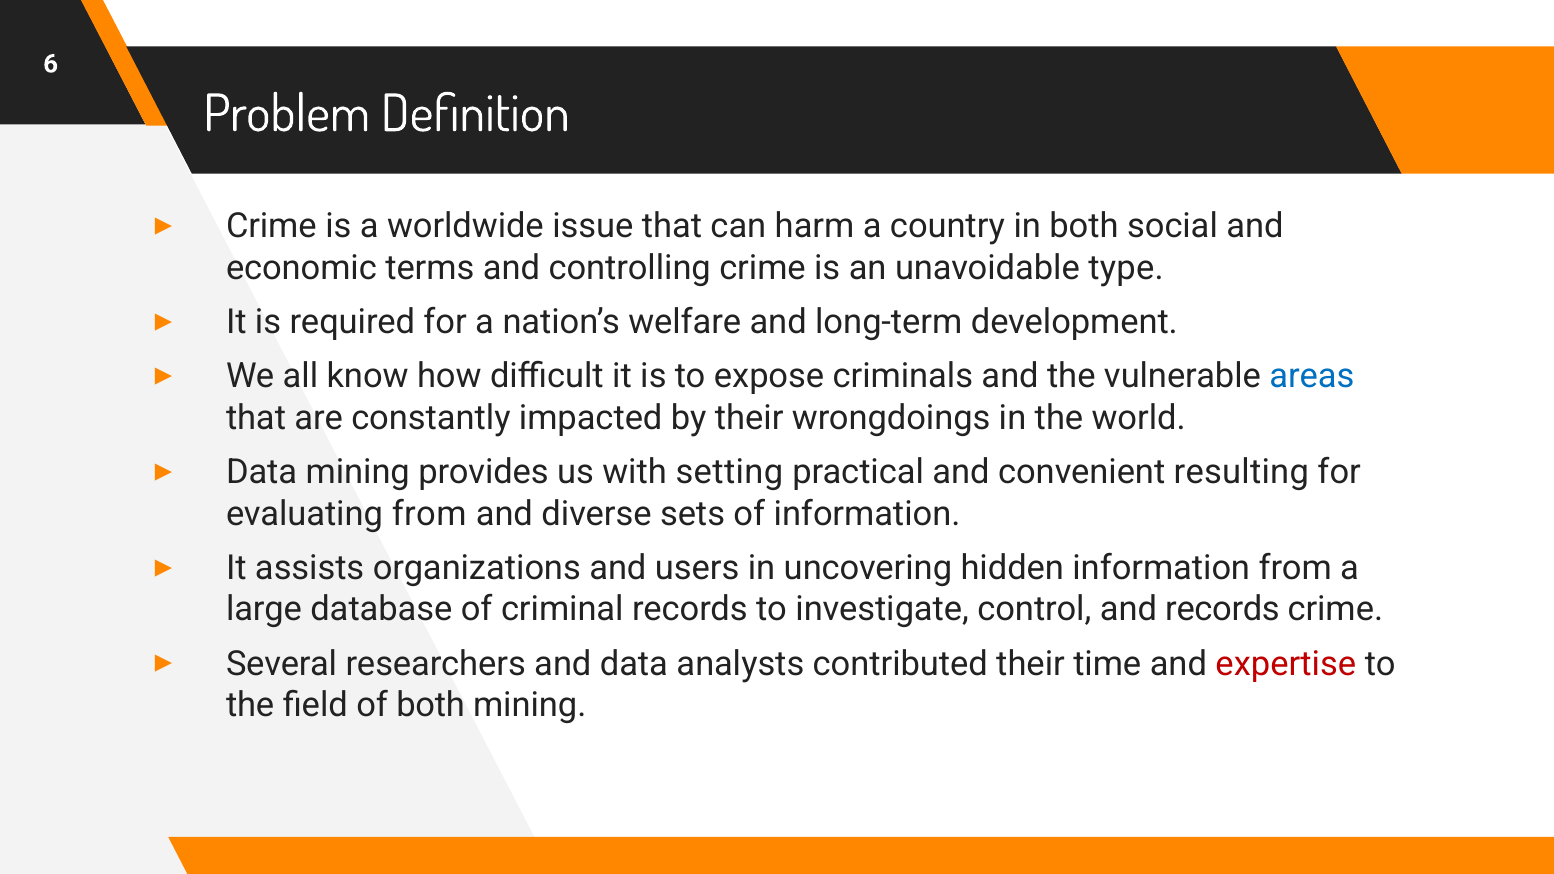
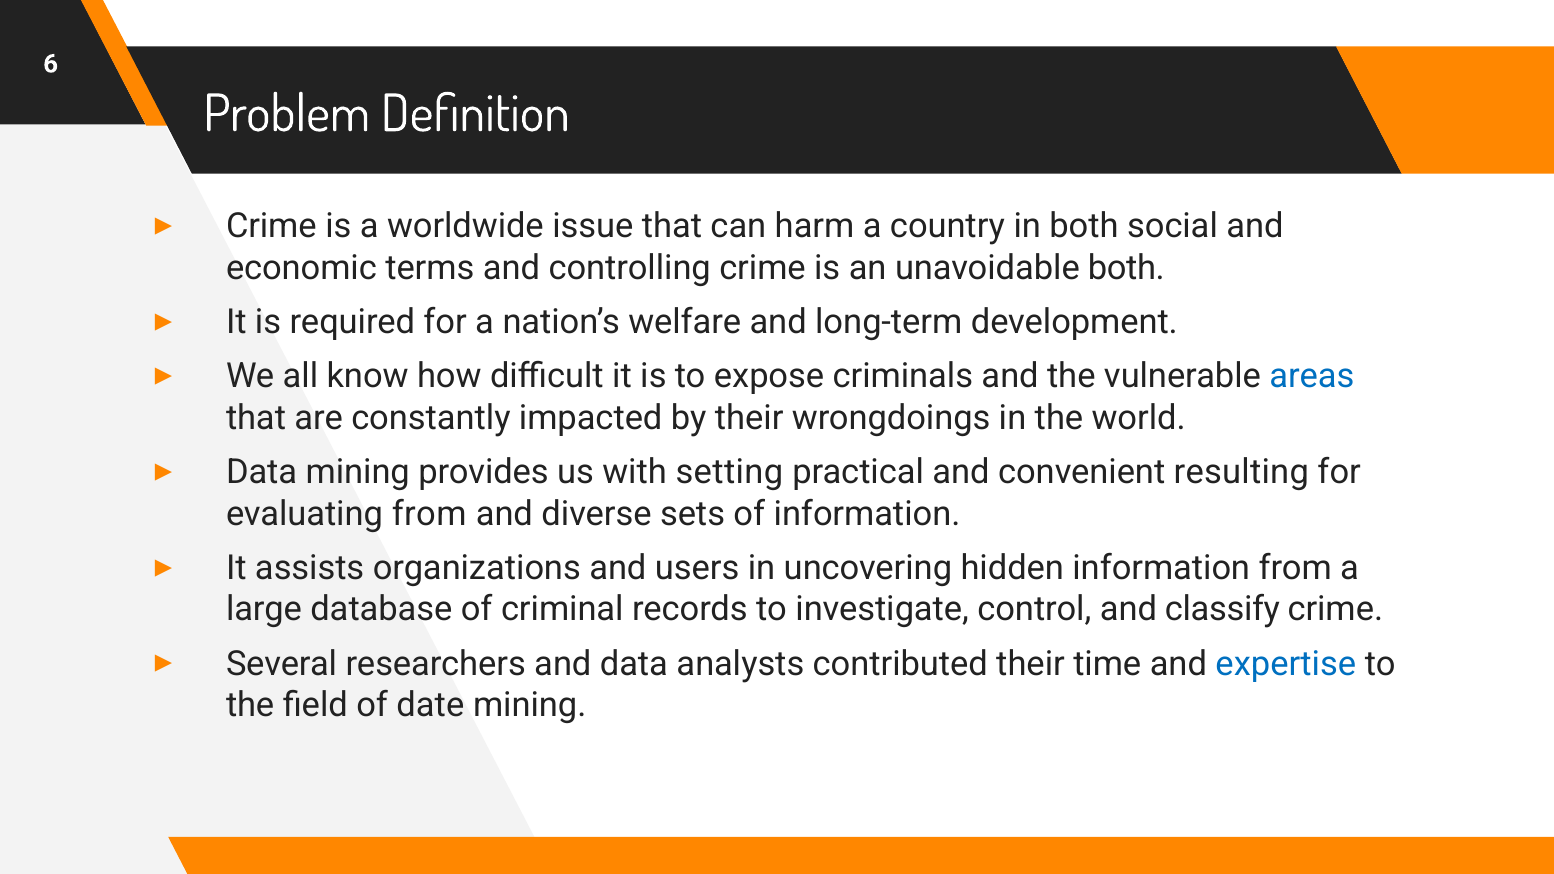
unavoidable type: type -> both
and records: records -> classify
expertise colour: red -> blue
of both: both -> date
